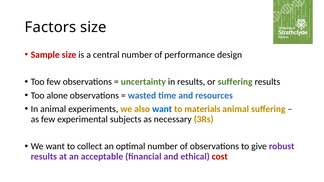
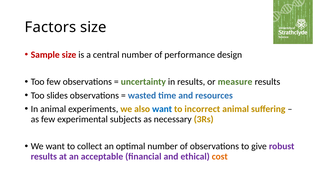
or suffering: suffering -> measure
alone: alone -> slides
materials: materials -> incorrect
cost colour: red -> orange
